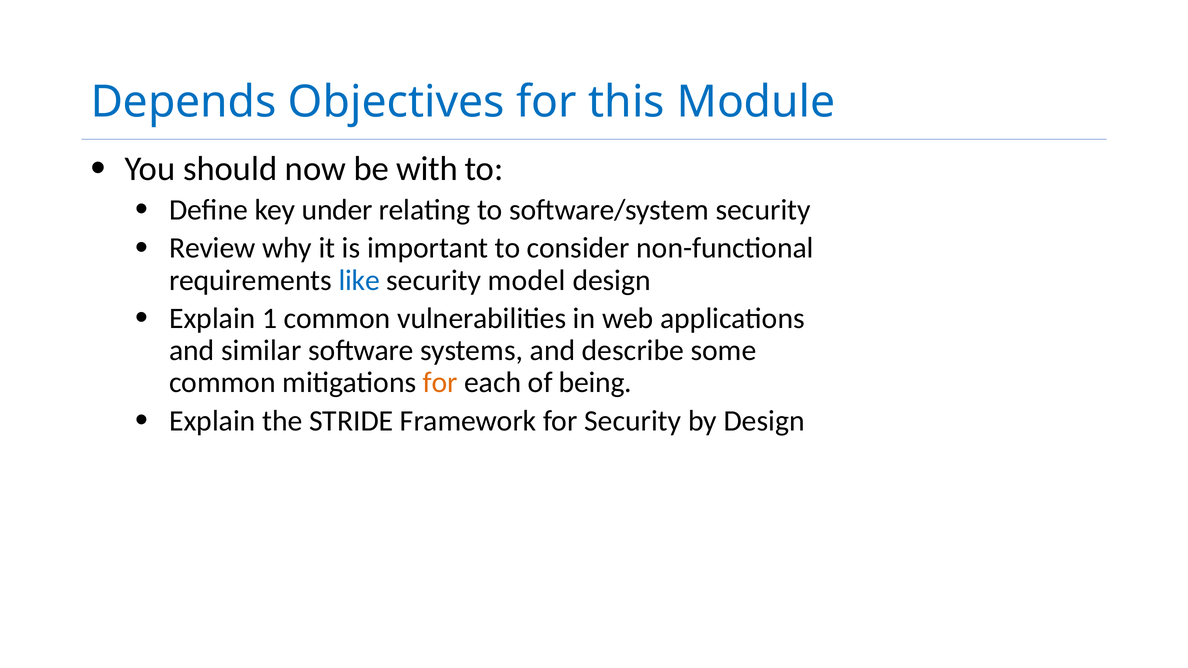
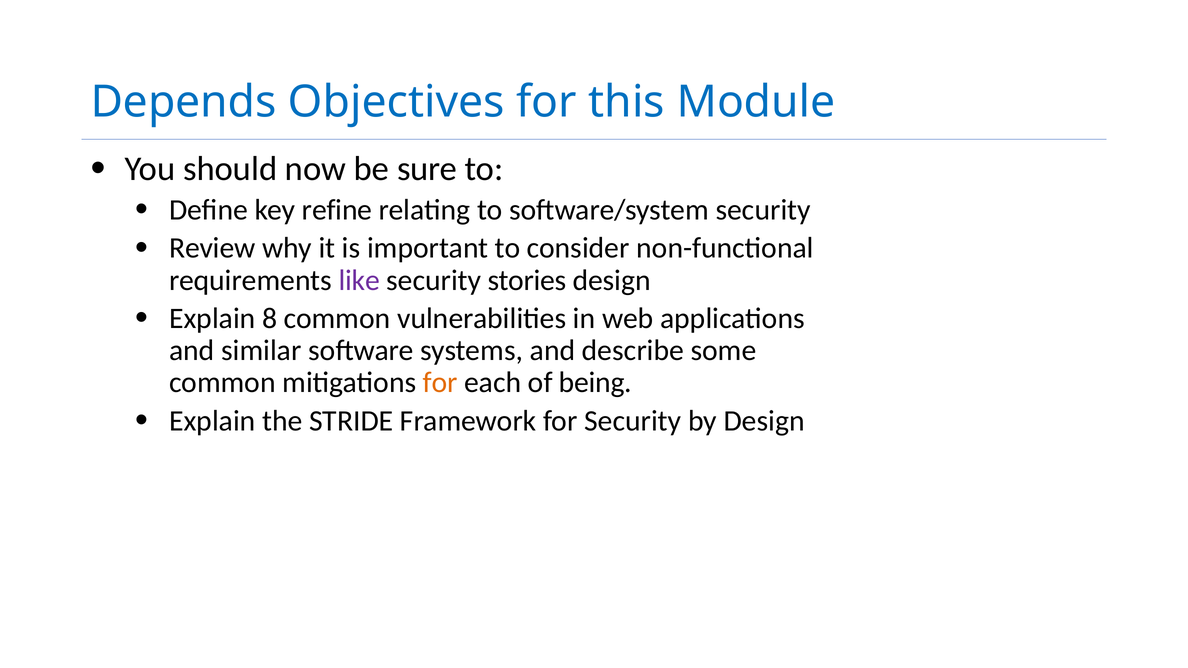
with: with -> sure
under: under -> refine
like colour: blue -> purple
model: model -> stories
1: 1 -> 8
